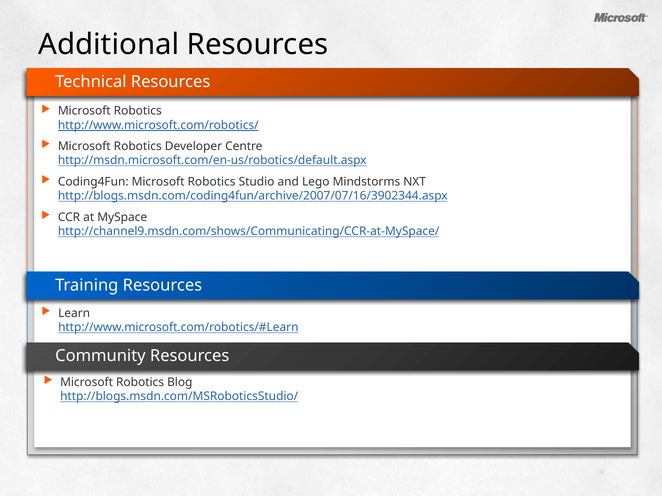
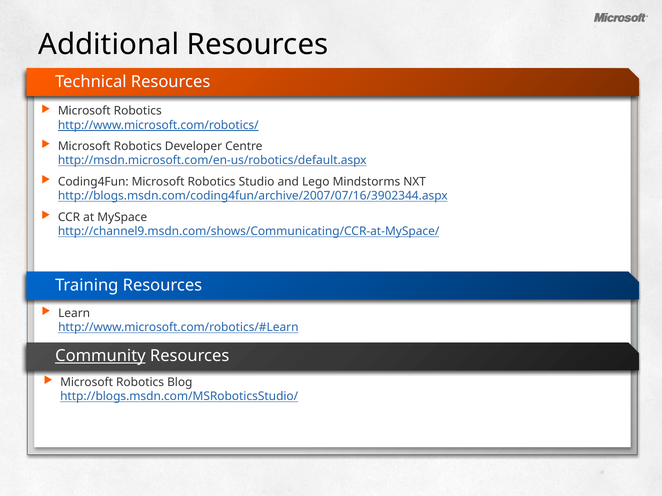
Community underline: none -> present
